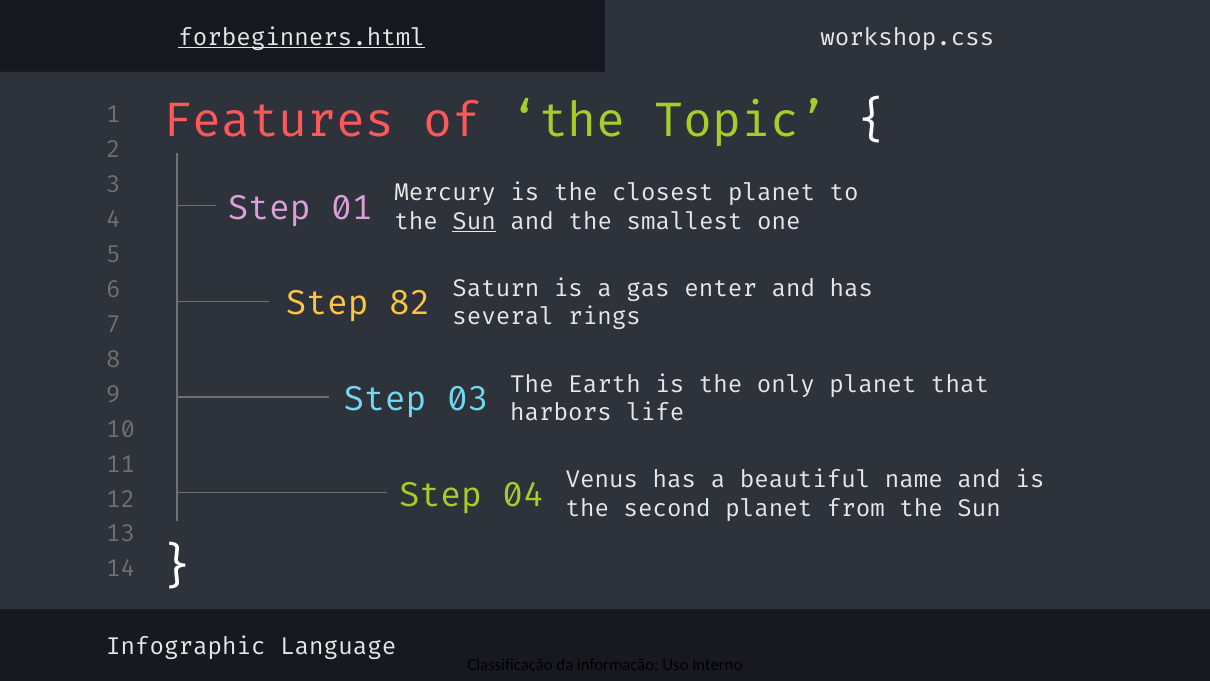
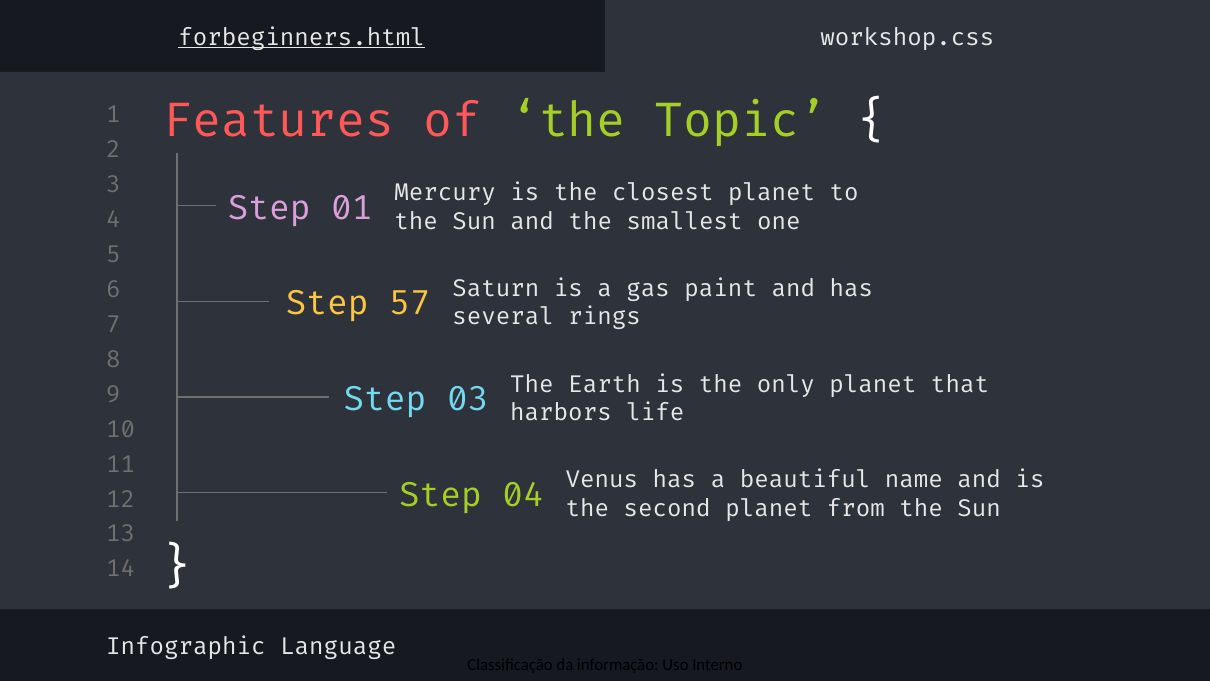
Sun at (474, 221) underline: present -> none
82: 82 -> 57
enter: enter -> paint
